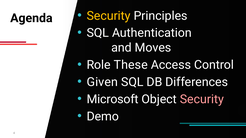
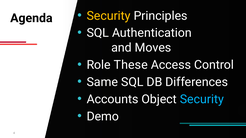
Given: Given -> Same
Microsoft: Microsoft -> Accounts
Security at (202, 99) colour: pink -> light blue
